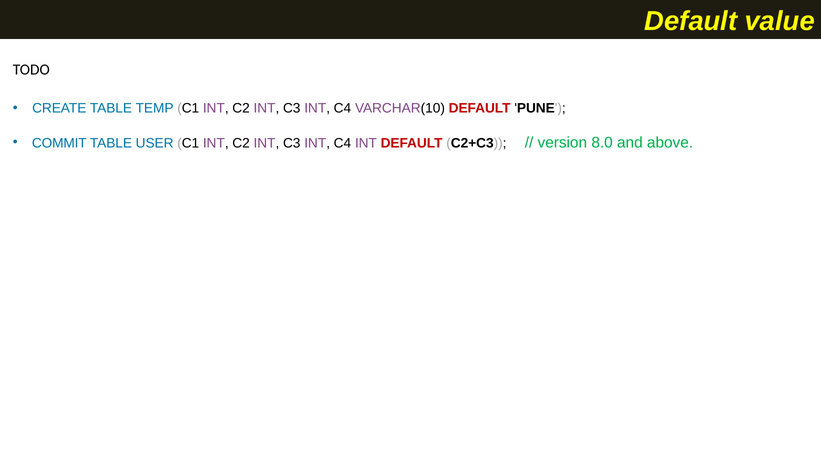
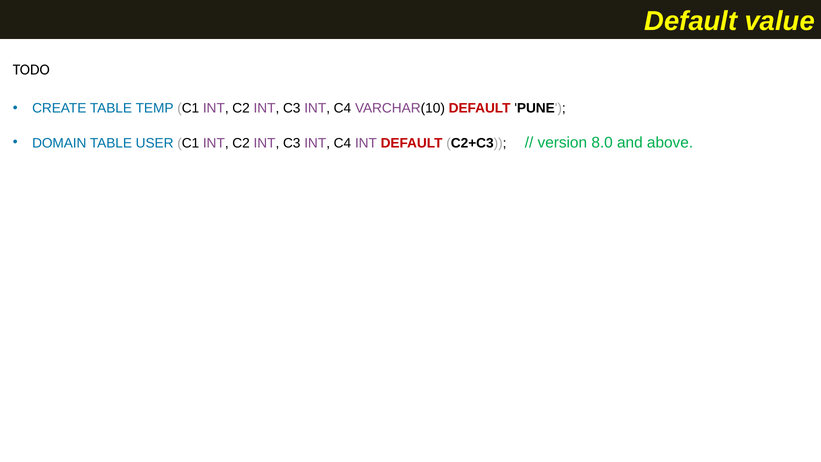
COMMIT: COMMIT -> DOMAIN
